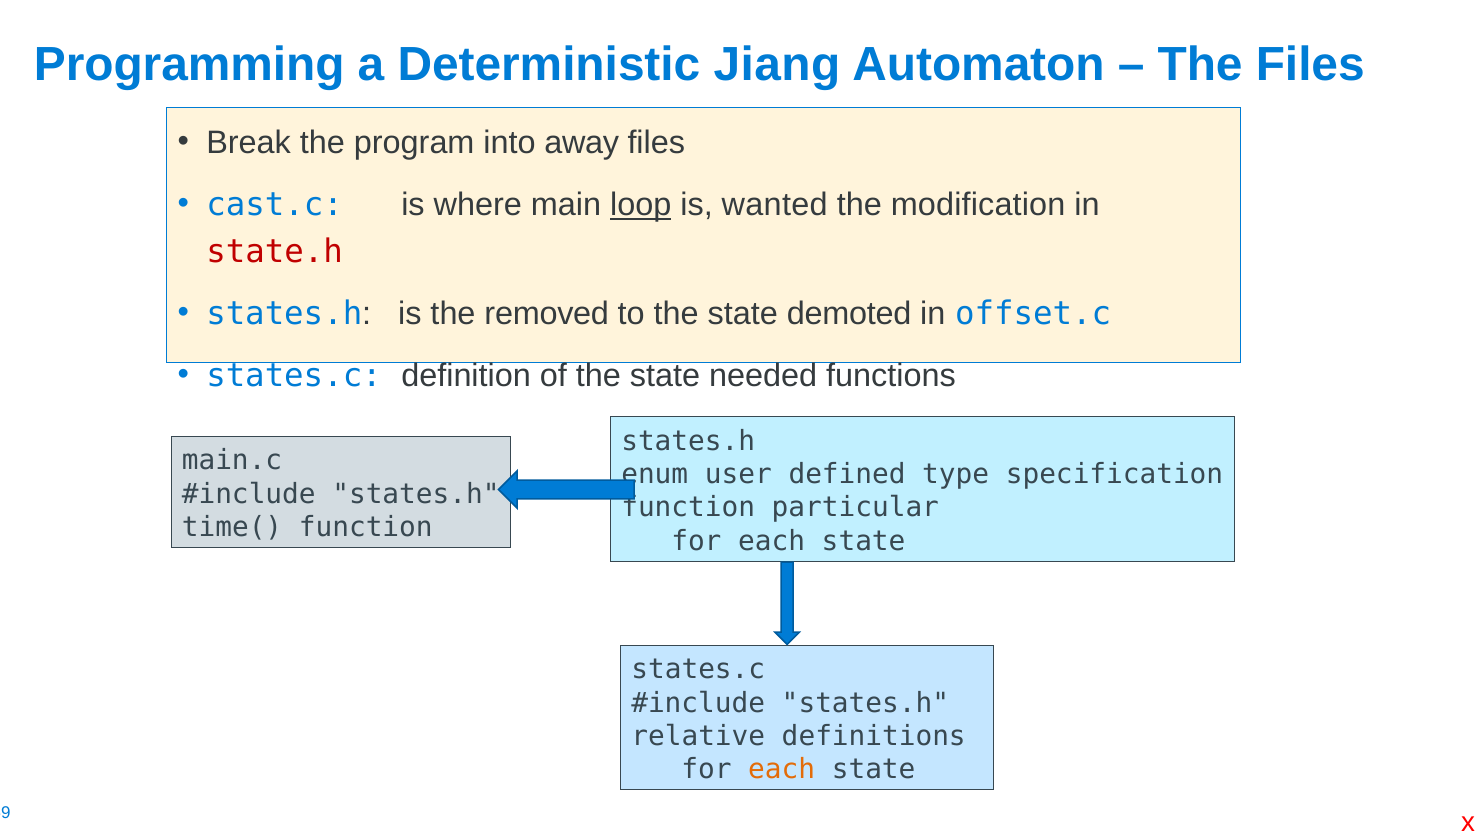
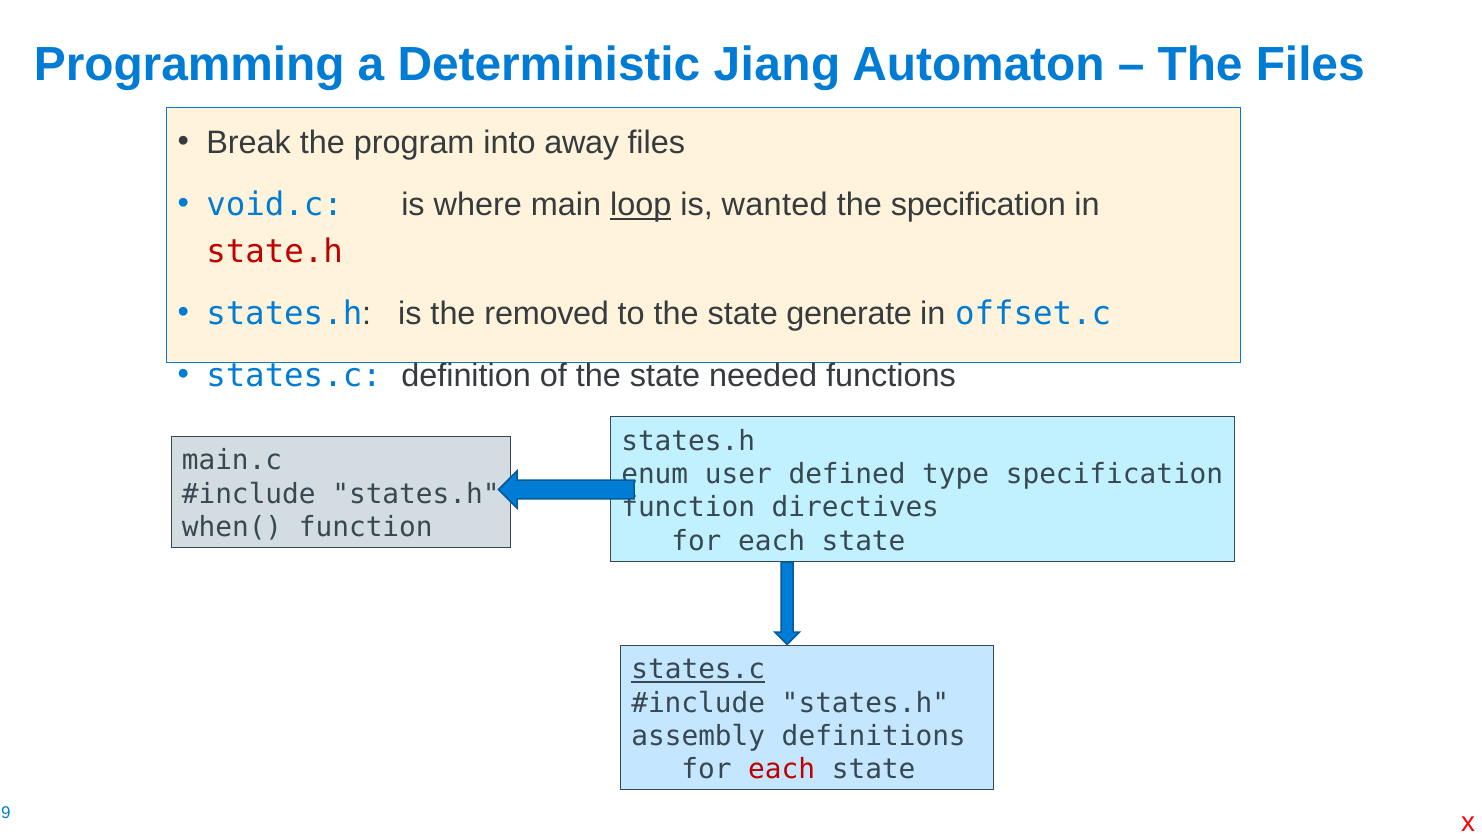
cast.c: cast.c -> void.c
the modification: modification -> specification
demoted: demoted -> generate
particular: particular -> directives
time(: time( -> when(
states.c at (698, 669) underline: none -> present
relative: relative -> assembly
each at (782, 769) colour: orange -> red
